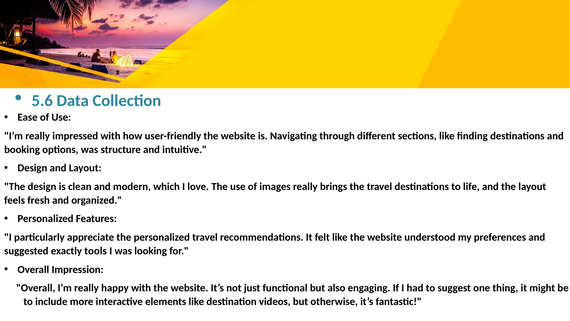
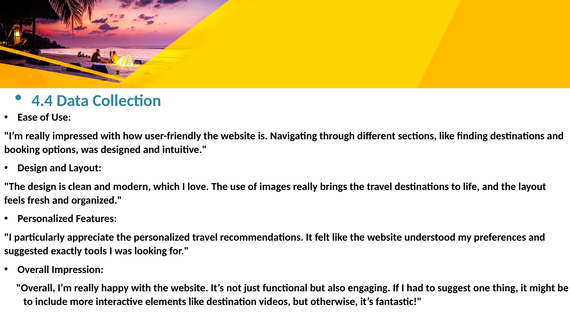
5.6: 5.6 -> 4.4
structure: structure -> designed
